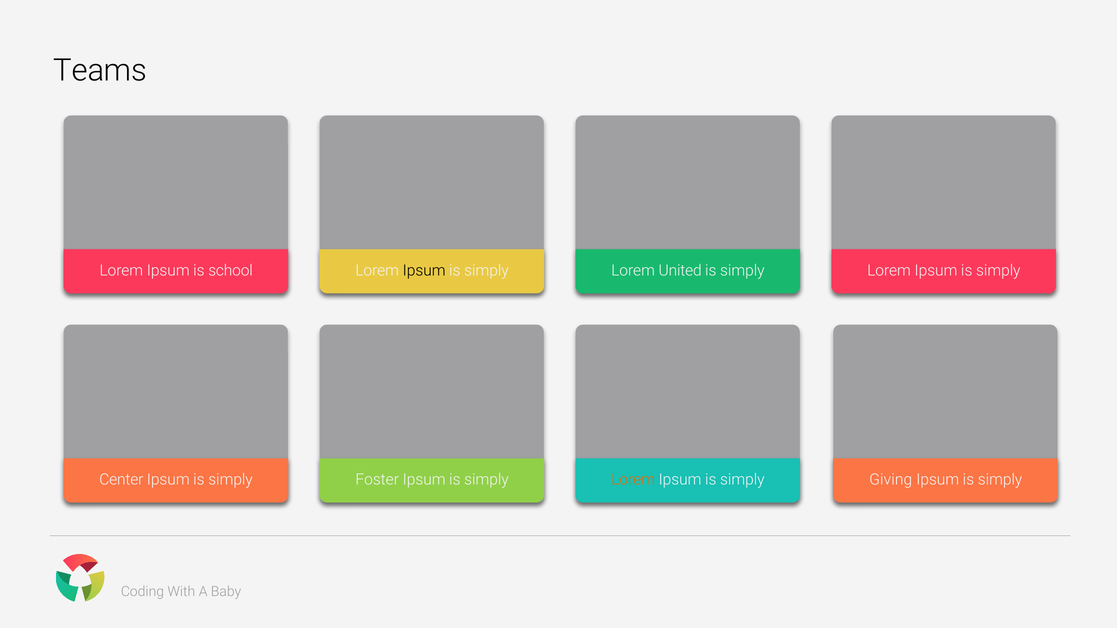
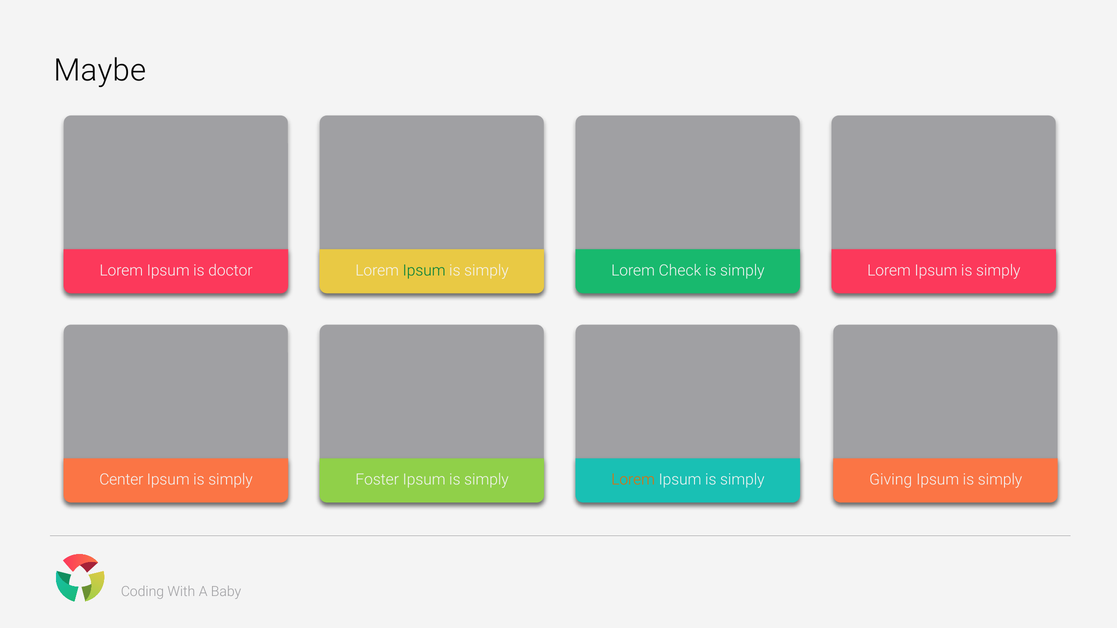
Teams: Teams -> Maybe
school: school -> doctor
Ipsum at (424, 271) colour: black -> green
United: United -> Check
